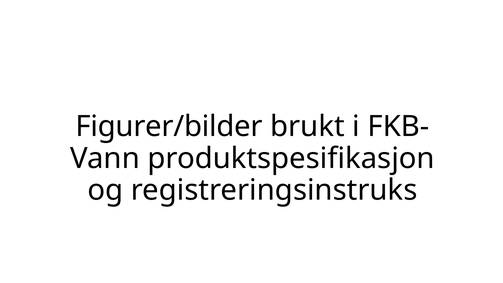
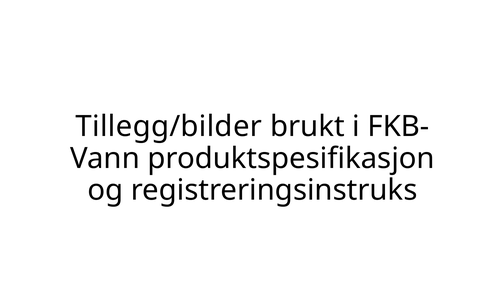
Figurer/bilder: Figurer/bilder -> Tillegg/bilder
